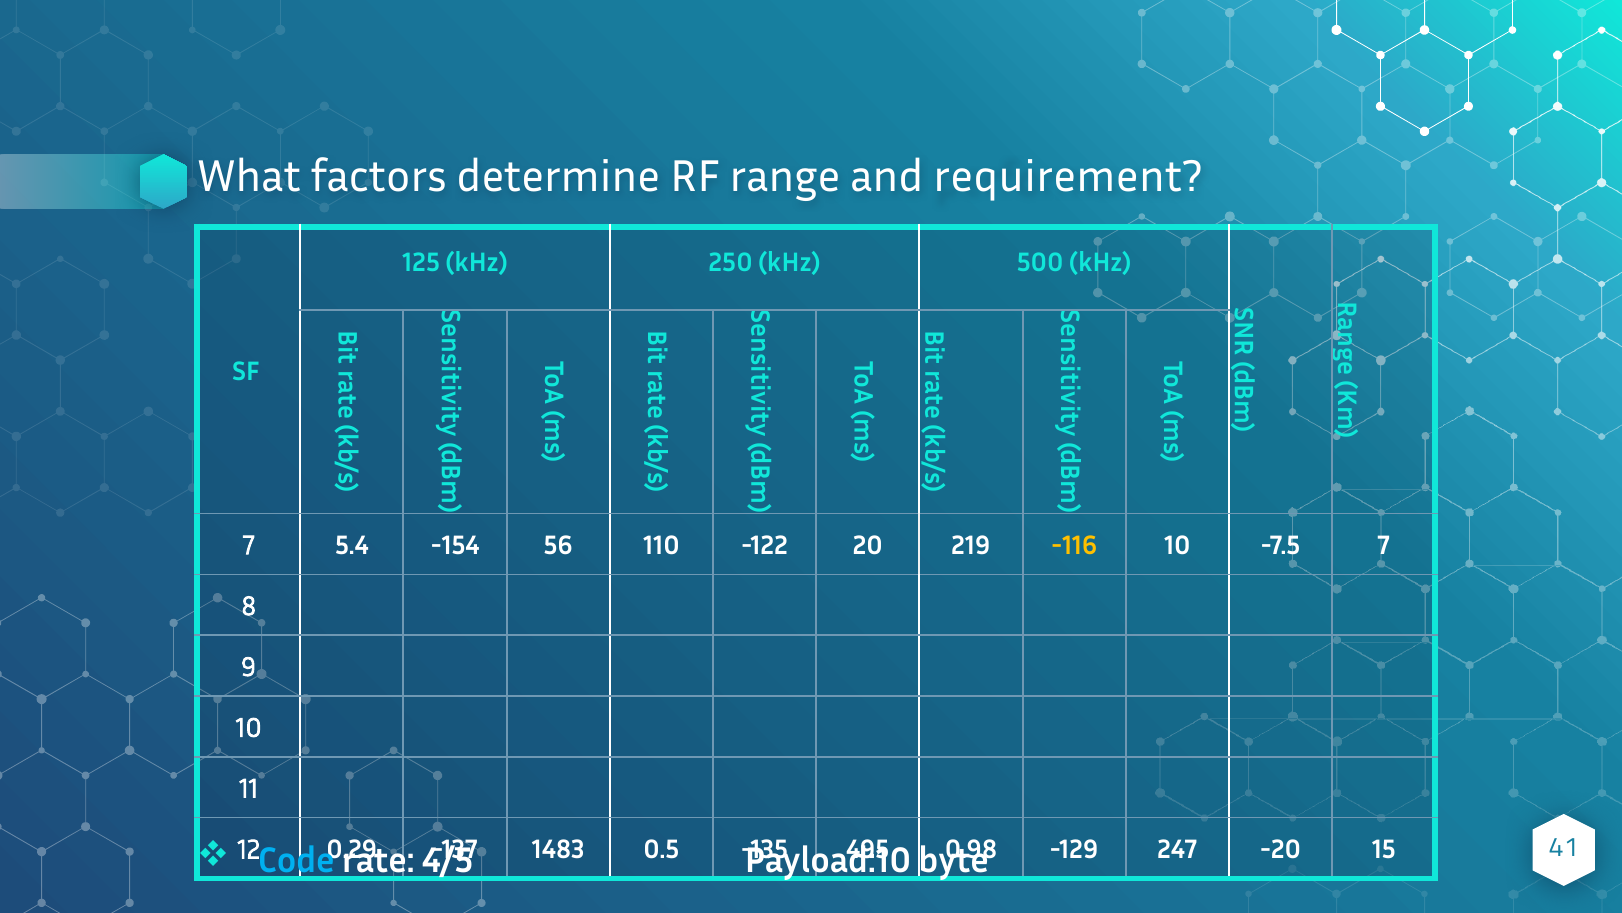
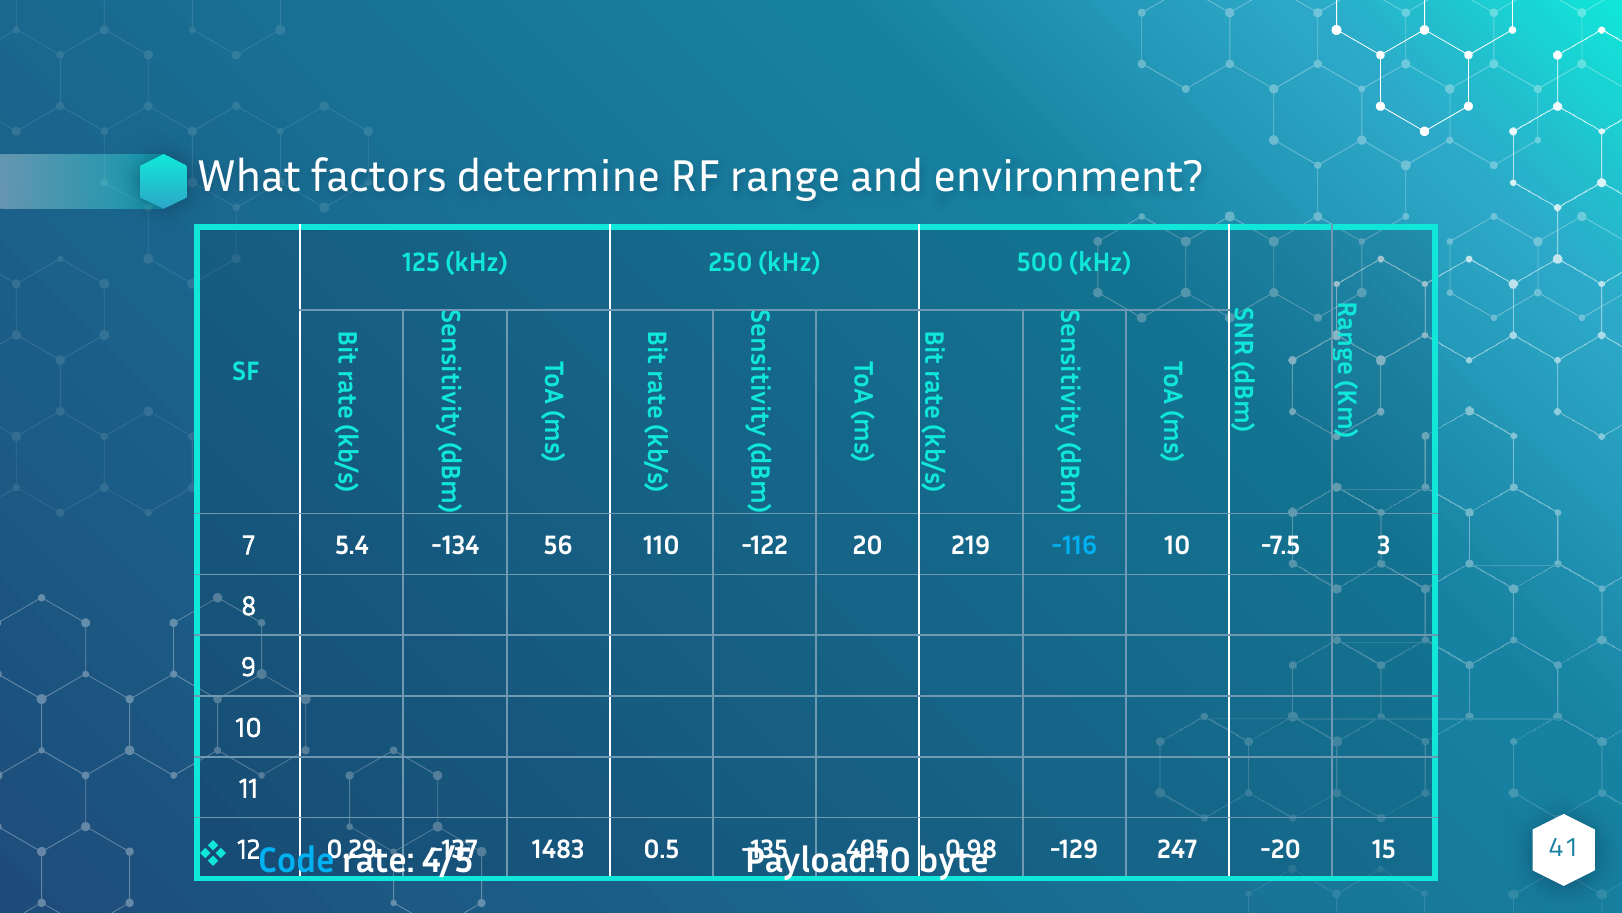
requirement: requirement -> environment
-154: -154 -> -134
-116 colour: yellow -> light blue
-7.5 7: 7 -> 3
